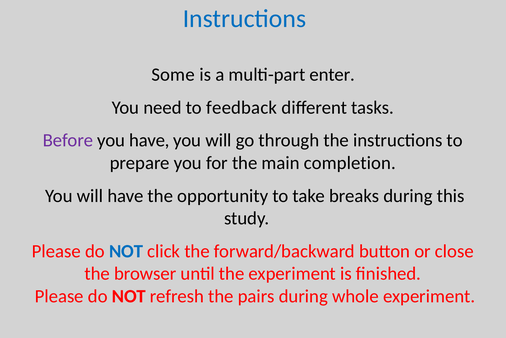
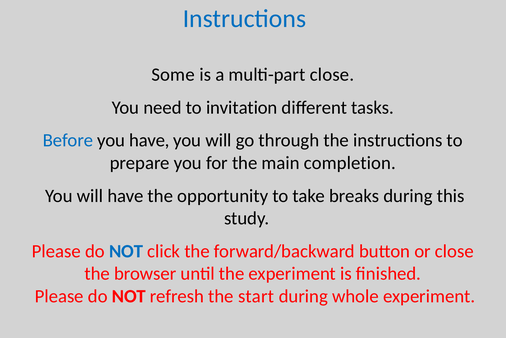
multi-part enter: enter -> close
feedback: feedback -> invitation
Before colour: purple -> blue
pairs: pairs -> start
